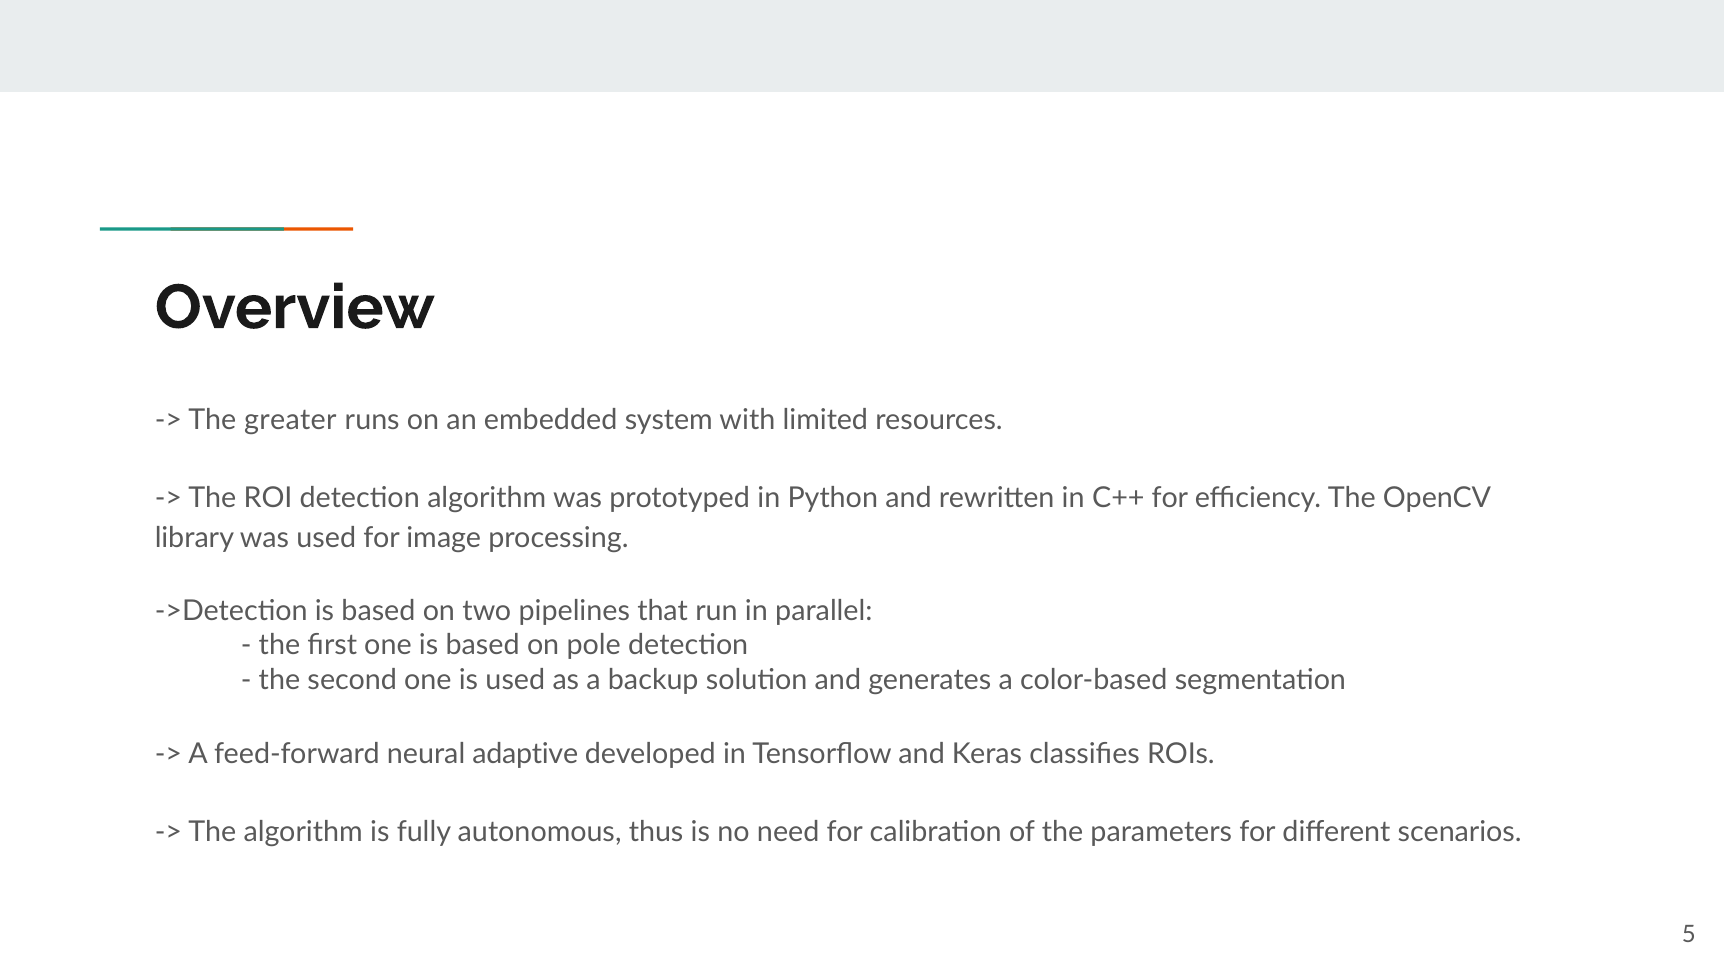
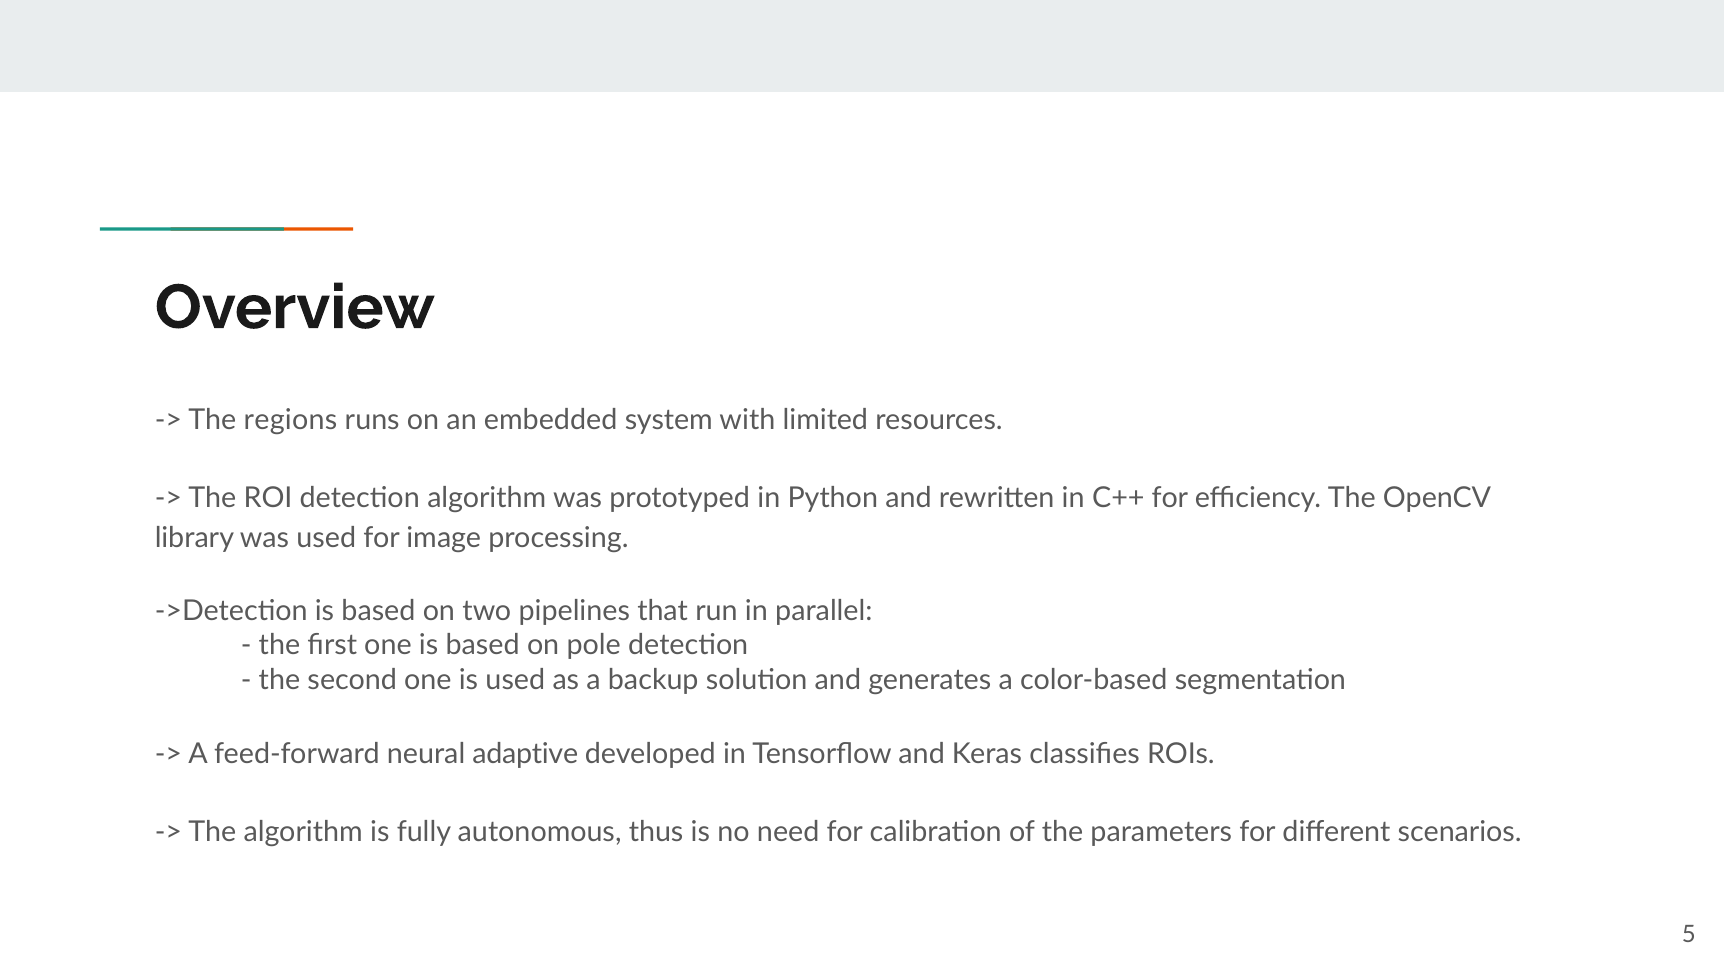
greater: greater -> regions
